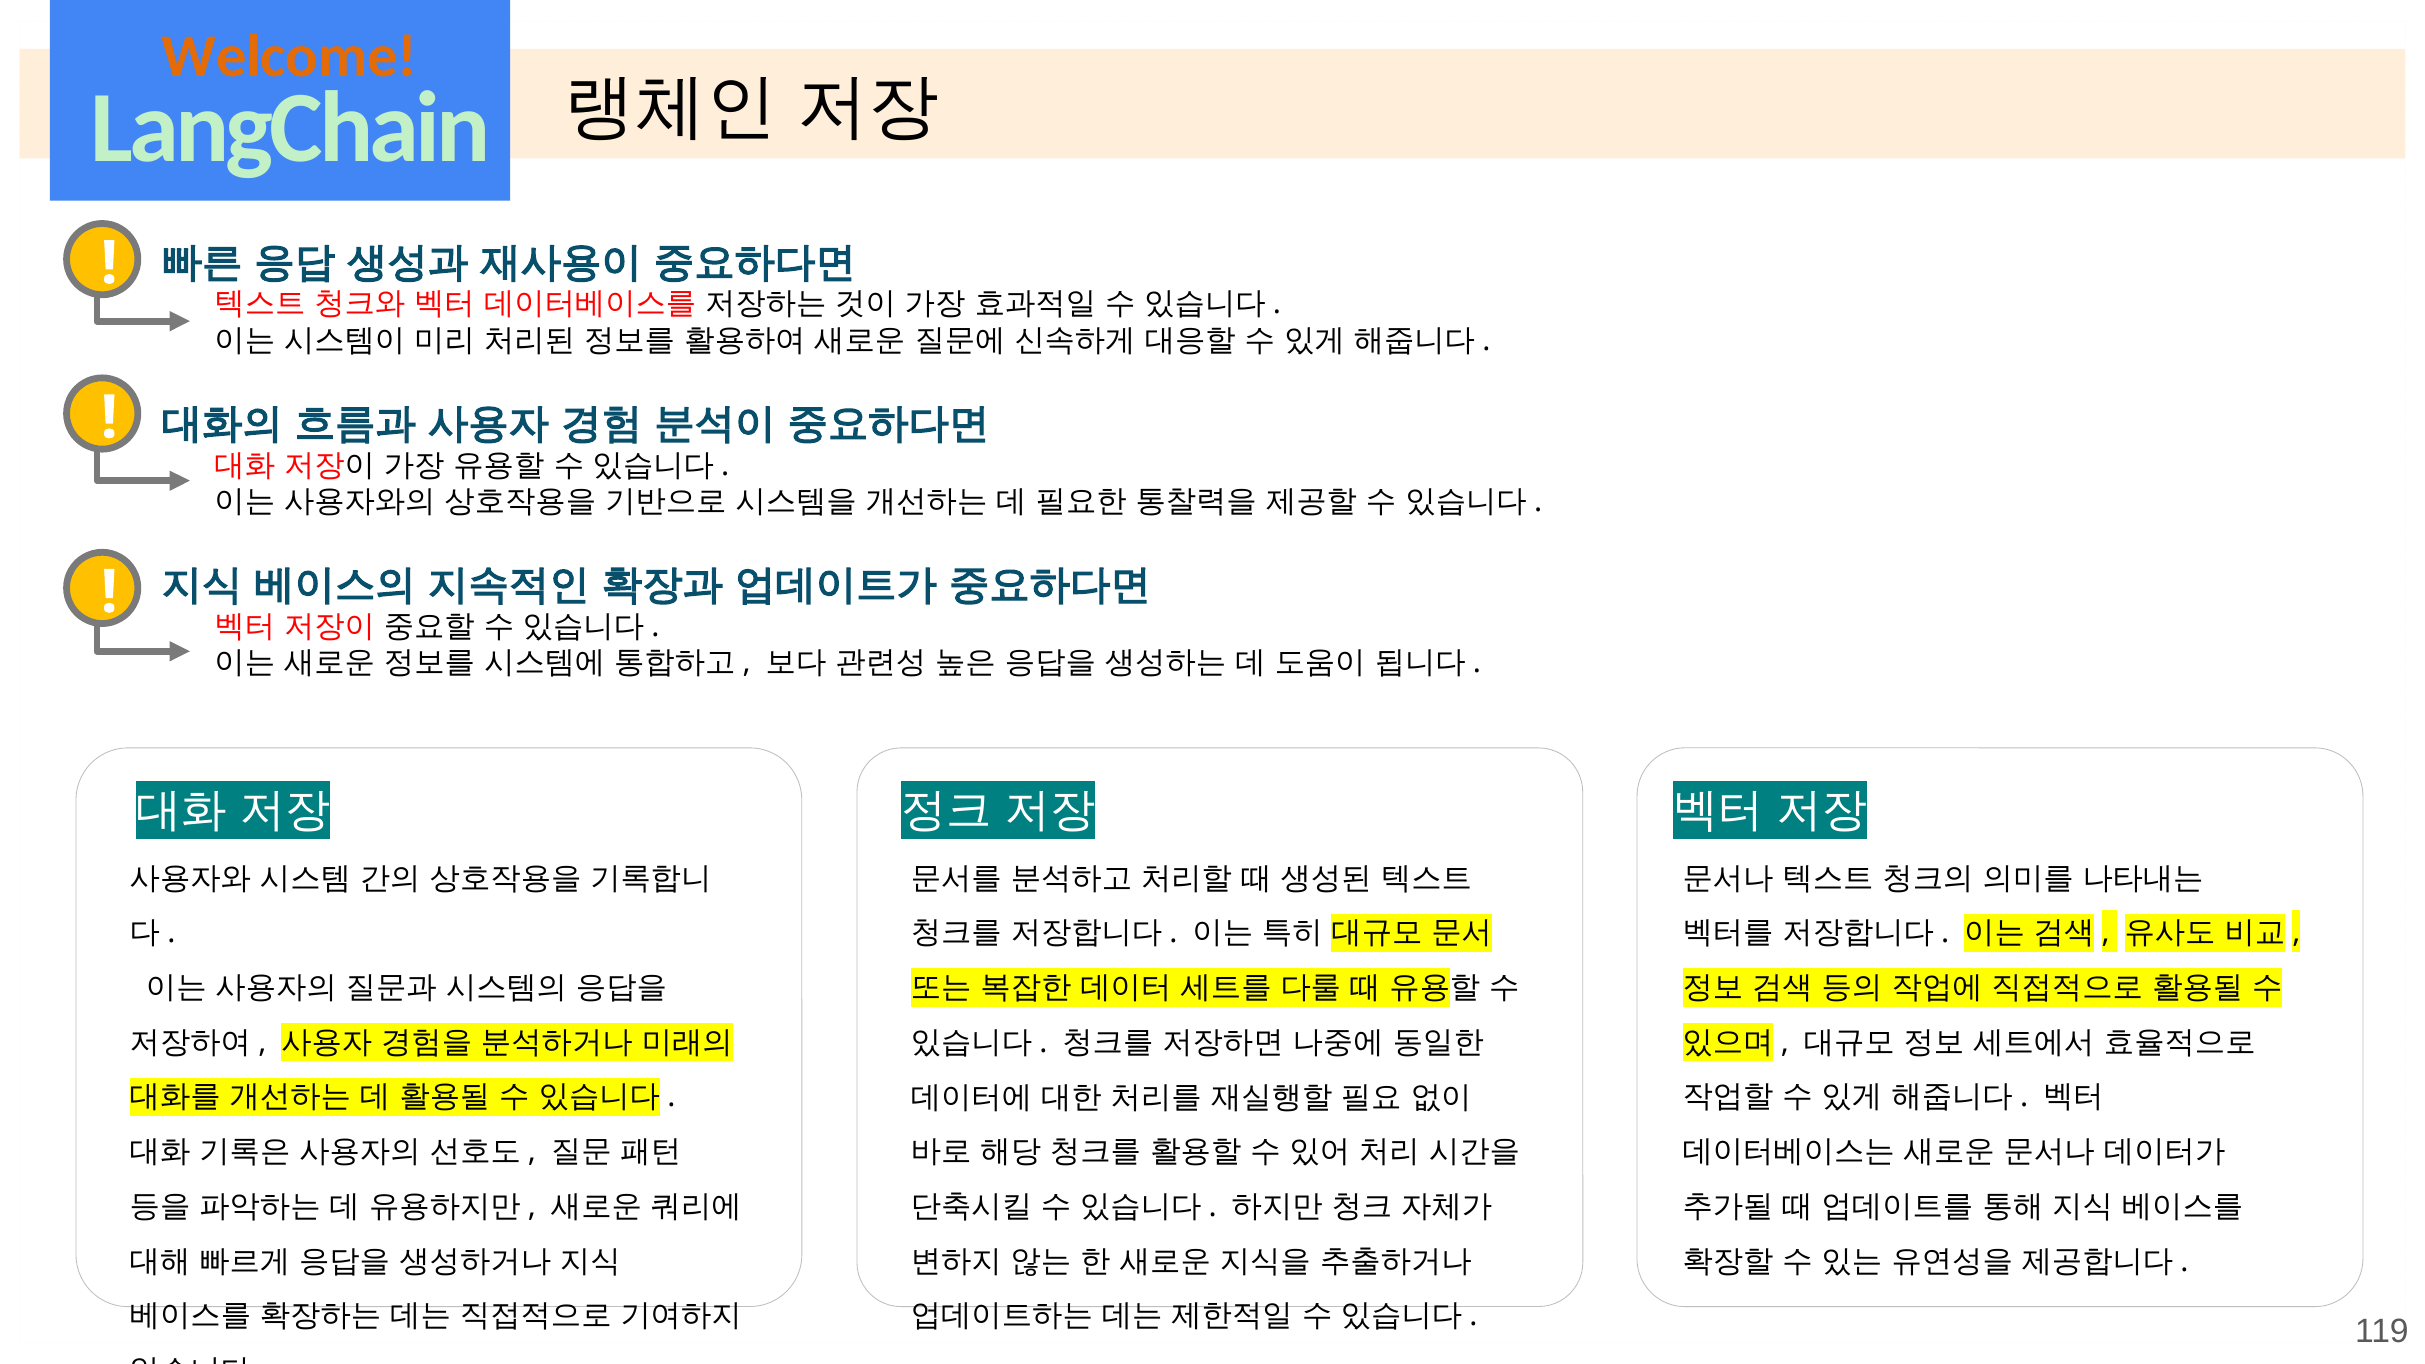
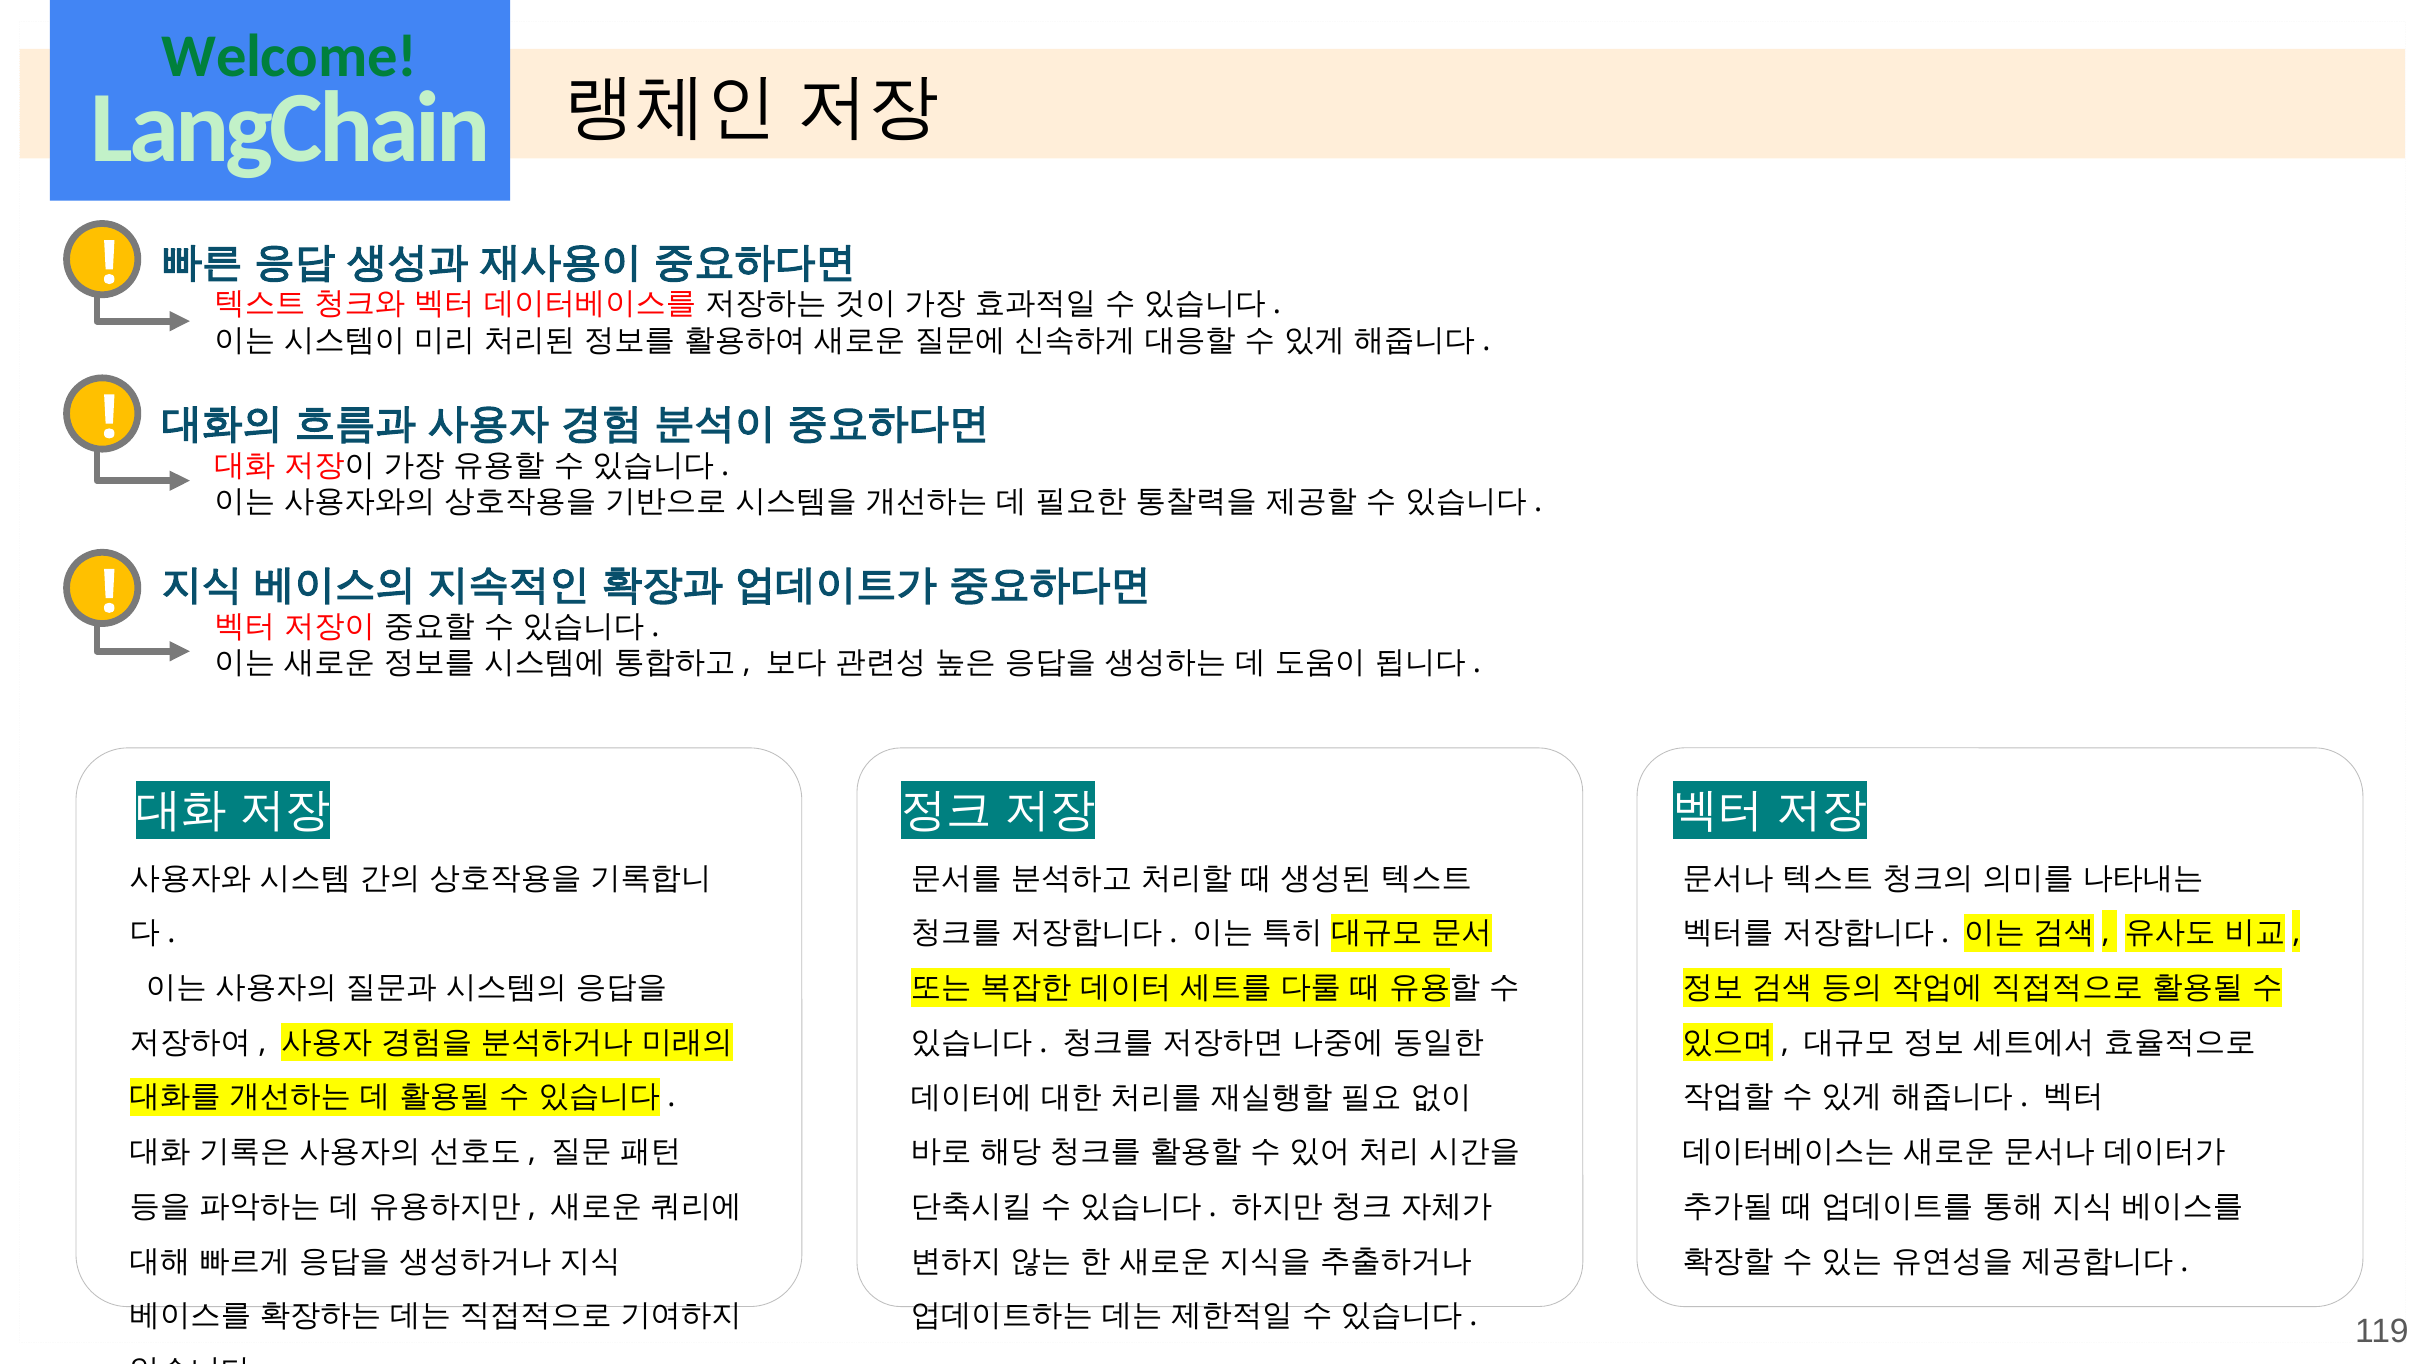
Welcome colour: orange -> green
